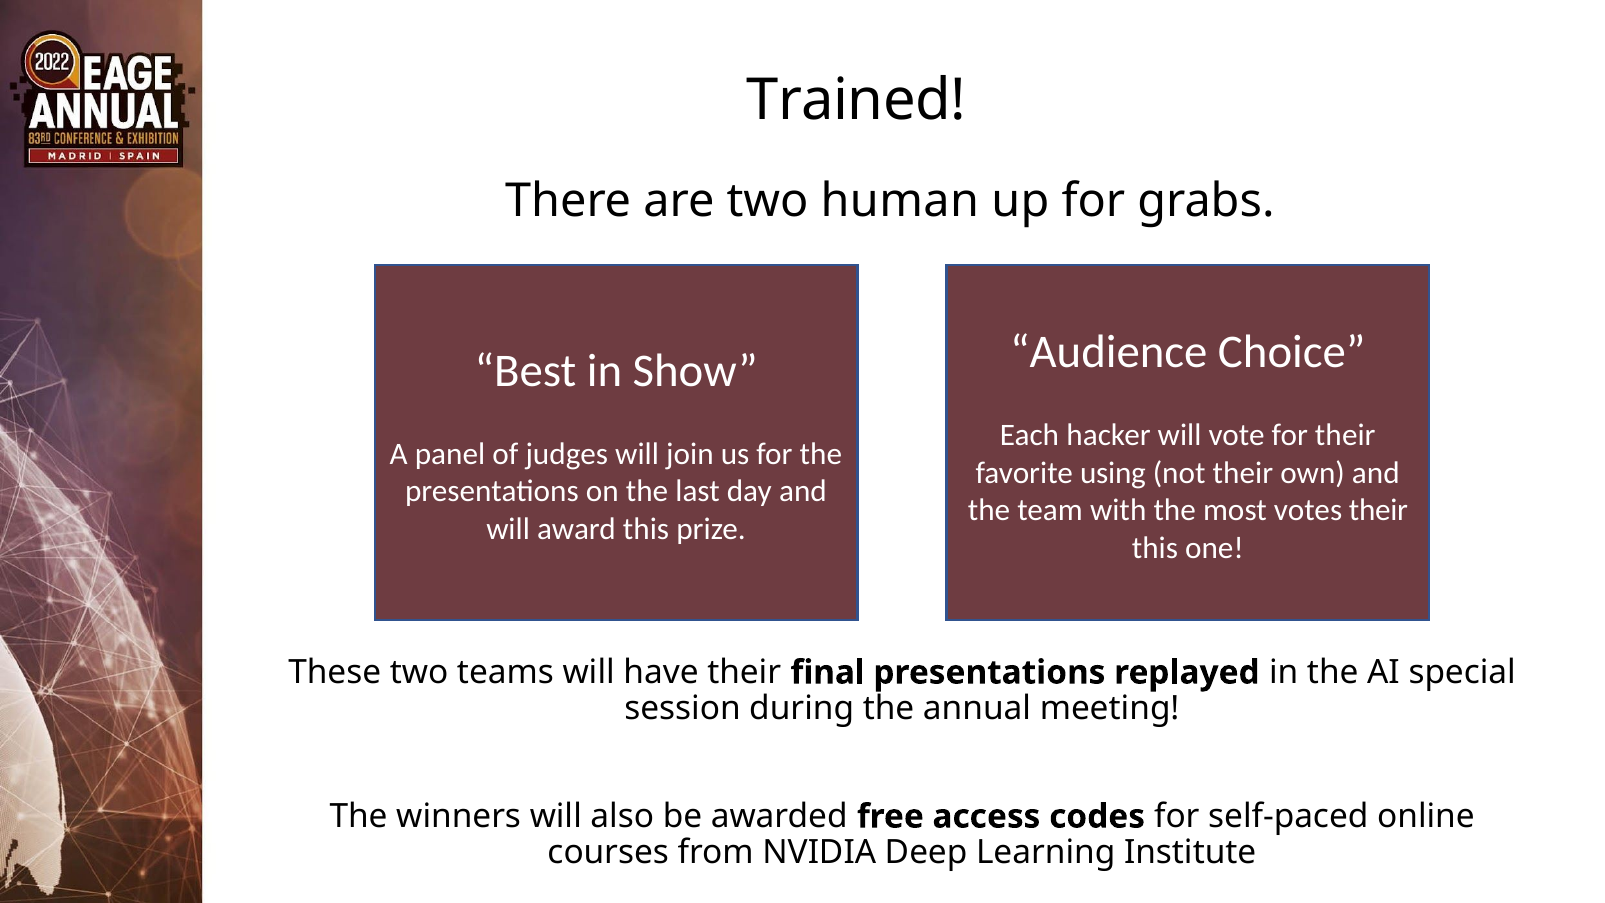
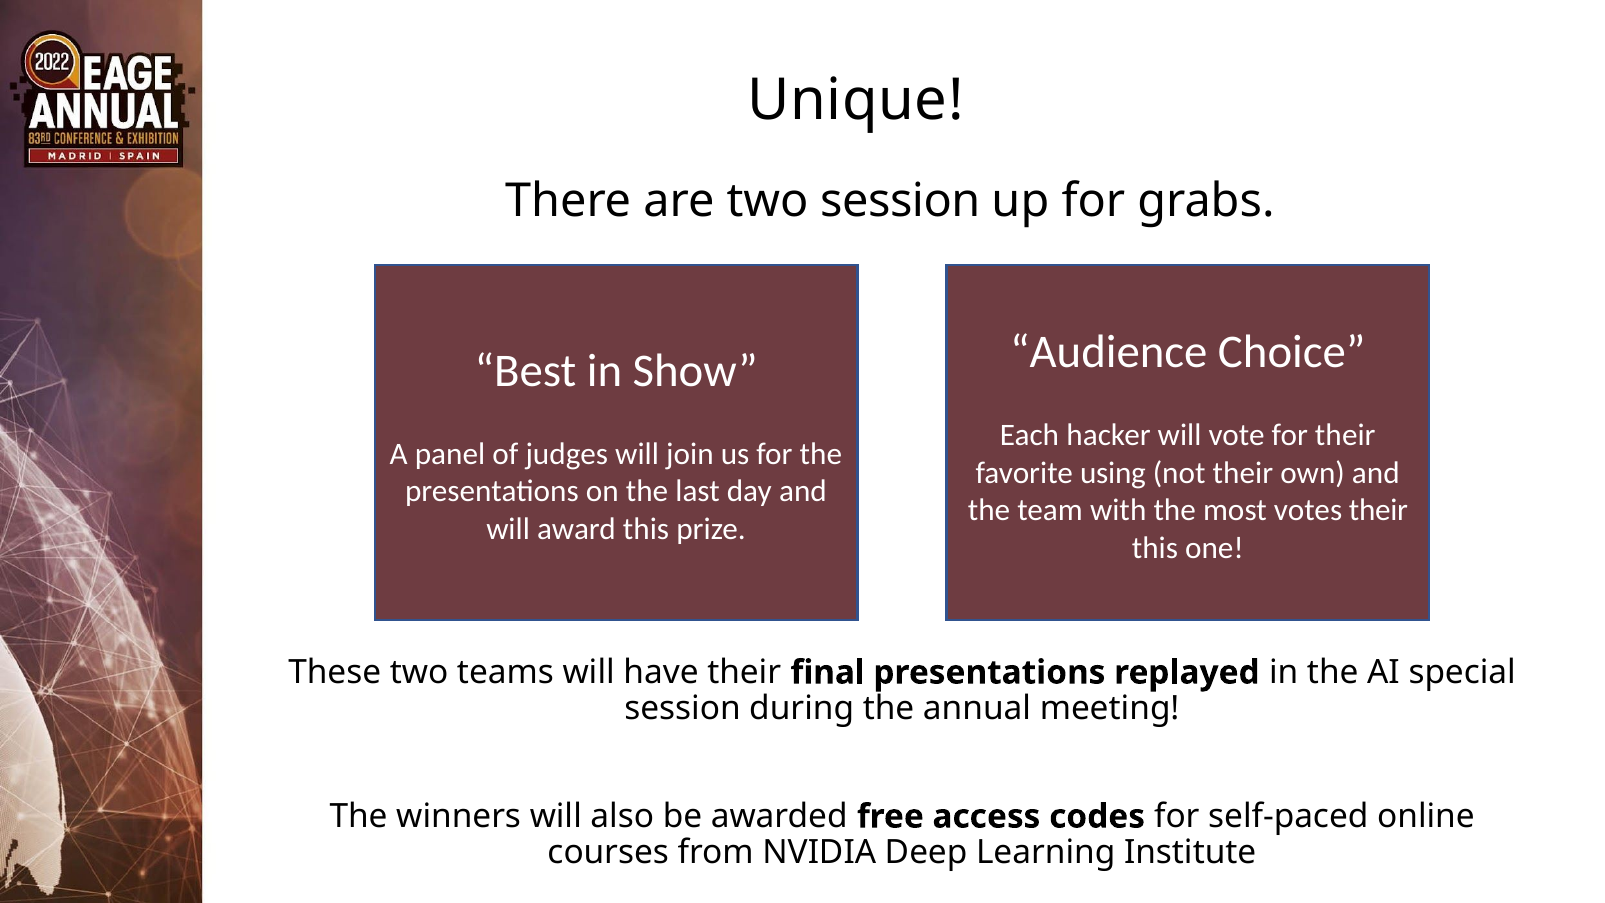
Trained: Trained -> Unique
two human: human -> session
